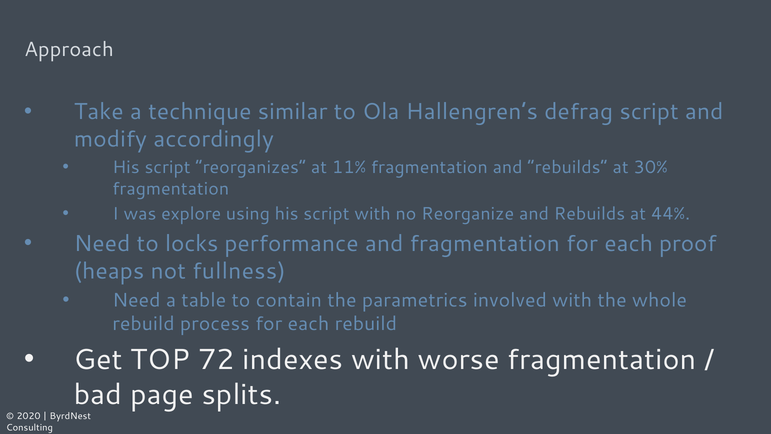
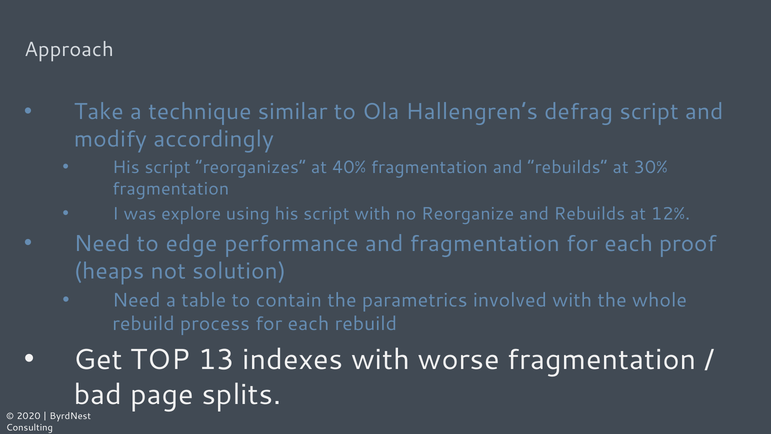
11%: 11% -> 40%
44%: 44% -> 12%
locks: locks -> edge
fullness: fullness -> solution
72: 72 -> 13
